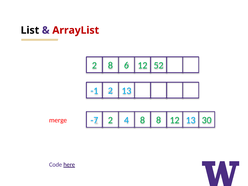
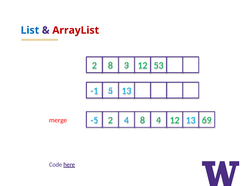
List colour: black -> blue
6: 6 -> 3
52: 52 -> 53
-1 2: 2 -> 5
-7: -7 -> -5
8 8: 8 -> 4
30: 30 -> 69
